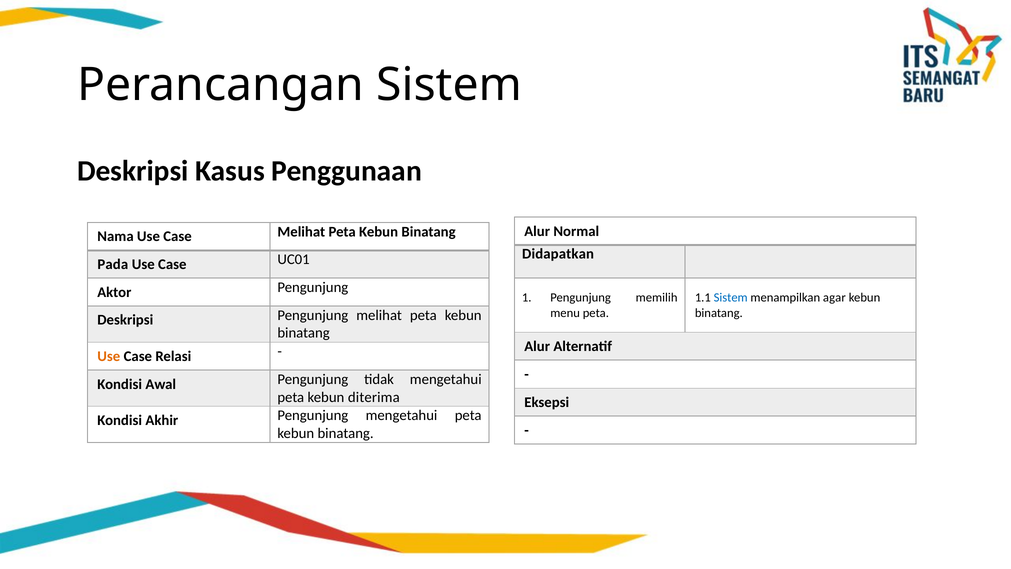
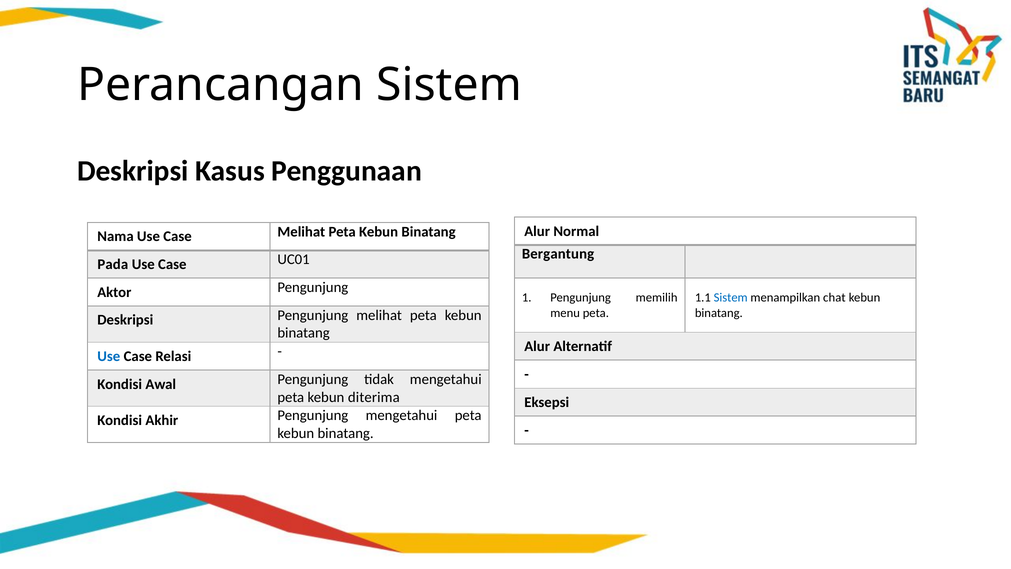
Didapatkan: Didapatkan -> Bergantung
agar: agar -> chat
Use at (109, 356) colour: orange -> blue
